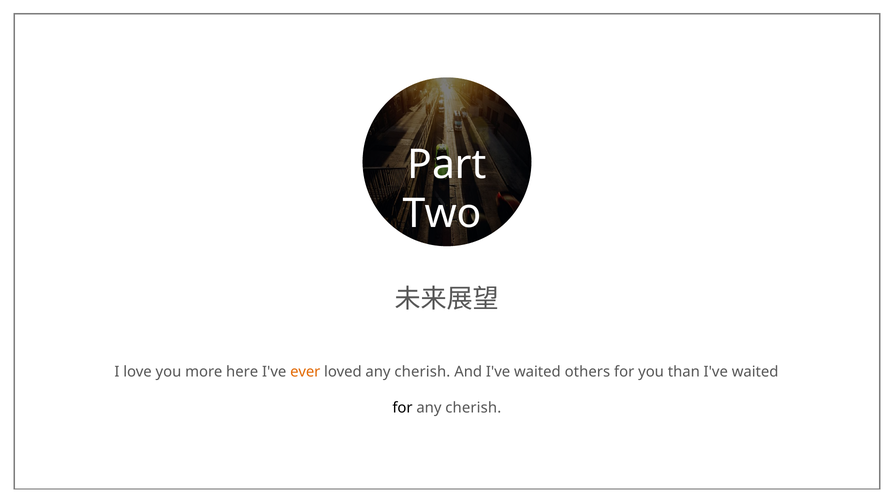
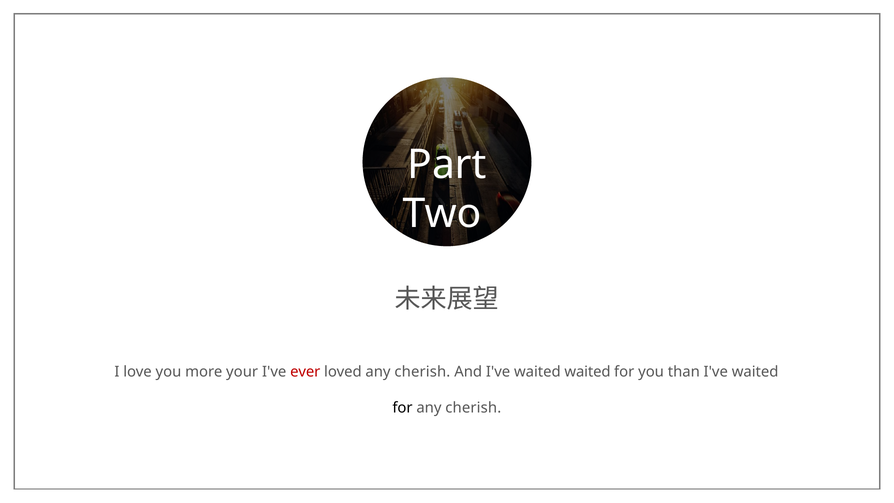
here: here -> your
ever colour: orange -> red
waited others: others -> waited
